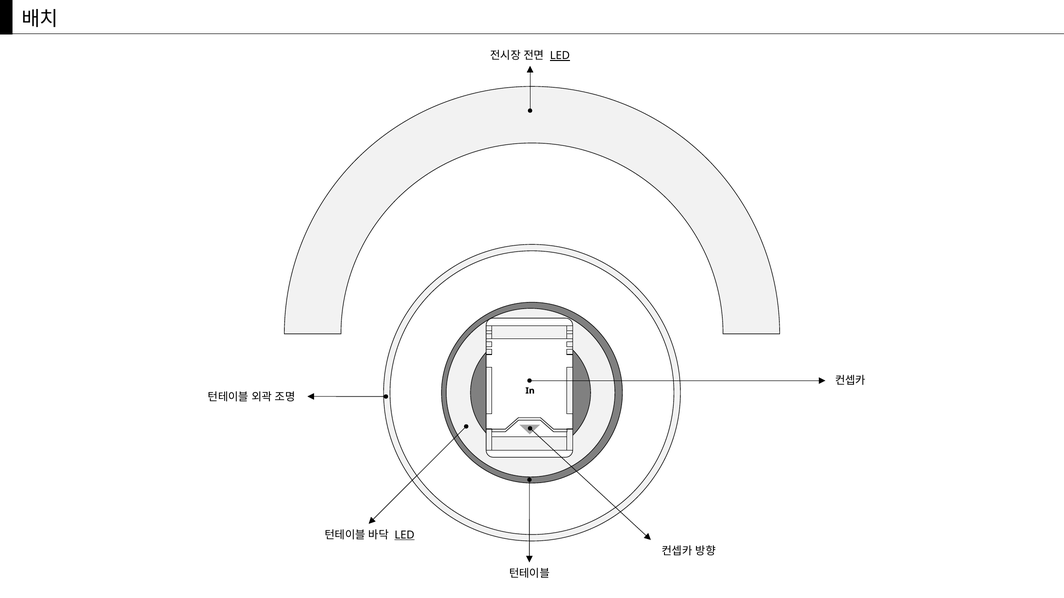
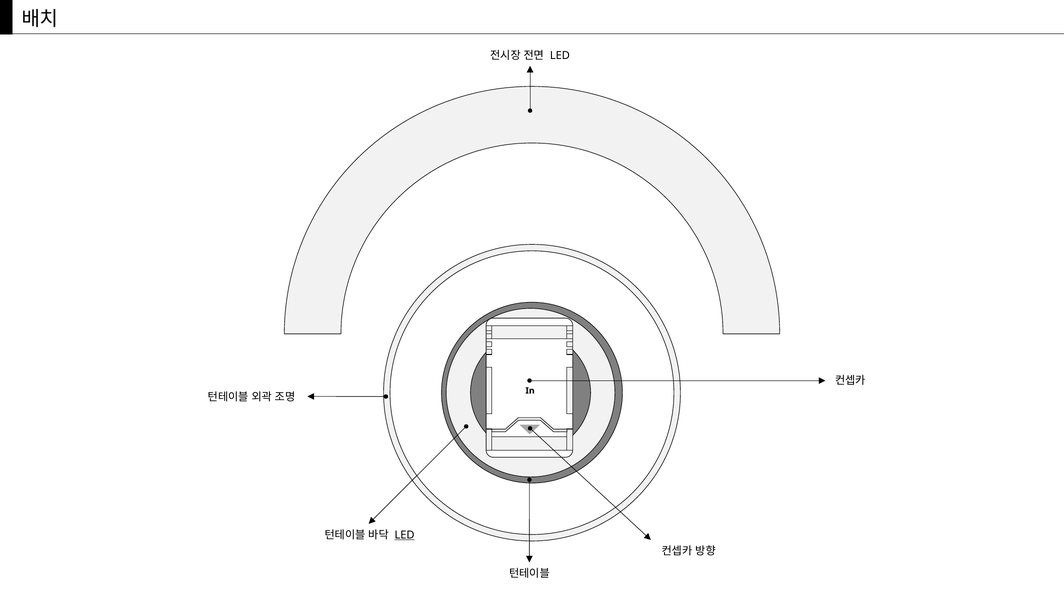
LED at (560, 56) underline: present -> none
